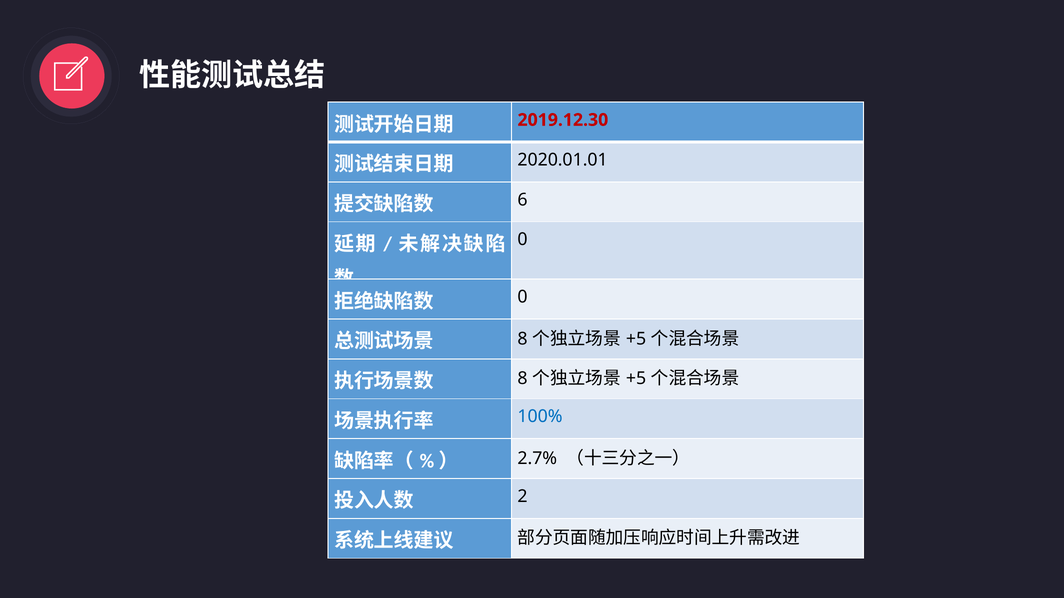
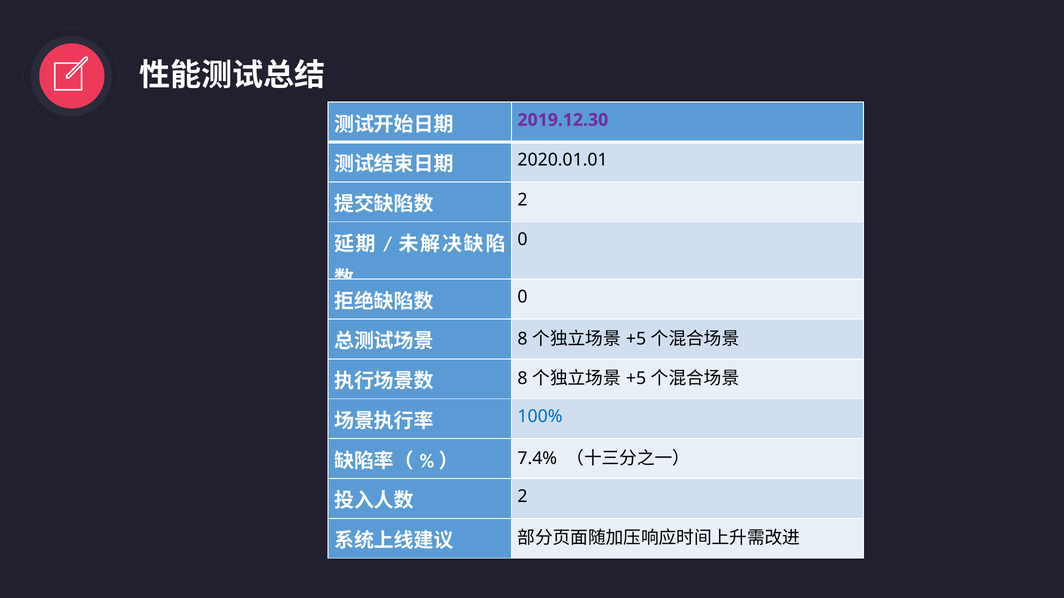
2019.12.30 colour: red -> purple
6 at (523, 200): 6 -> 2
2.7%: 2.7% -> 7.4%
